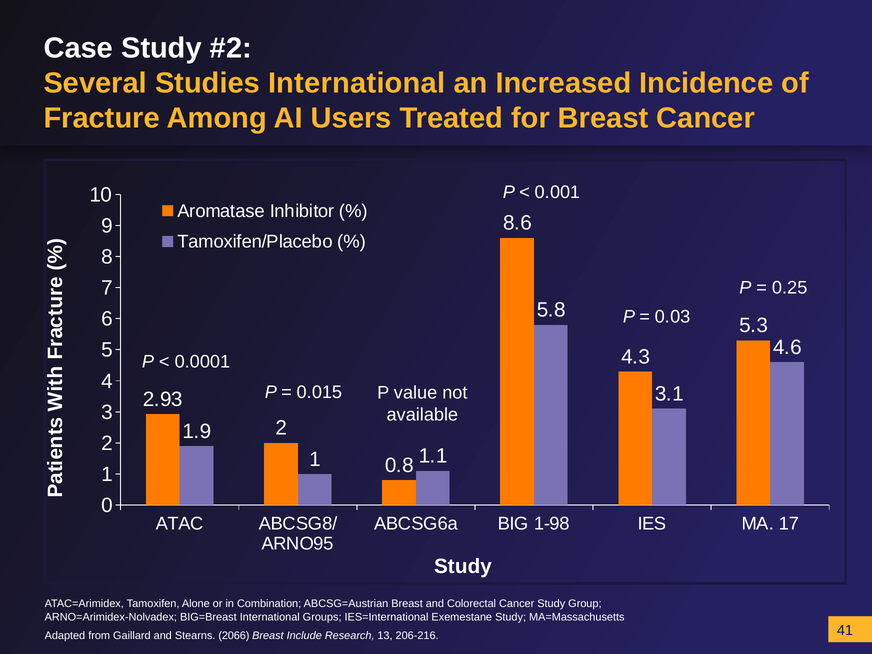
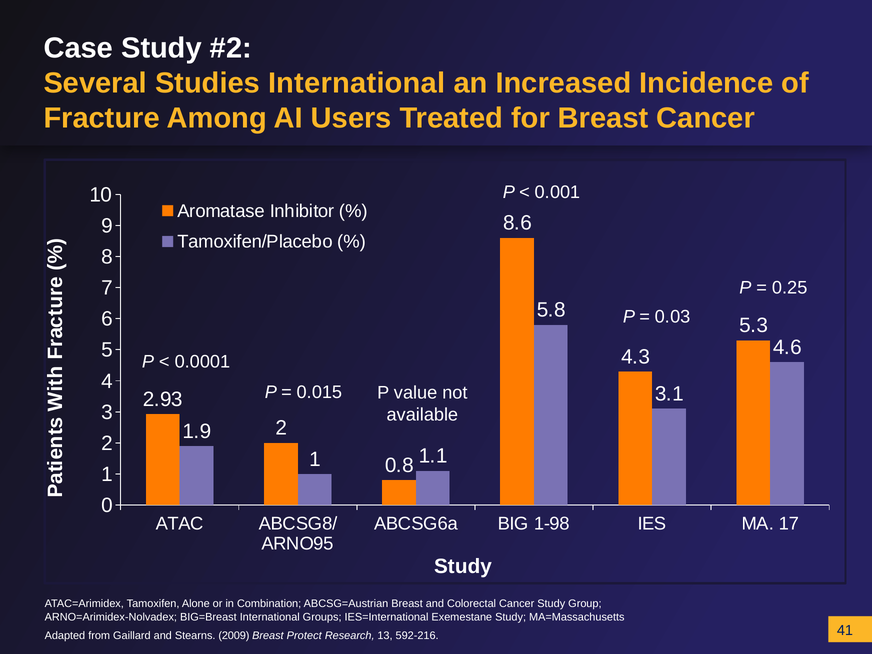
2066: 2066 -> 2009
Include: Include -> Protect
206-216: 206-216 -> 592-216
